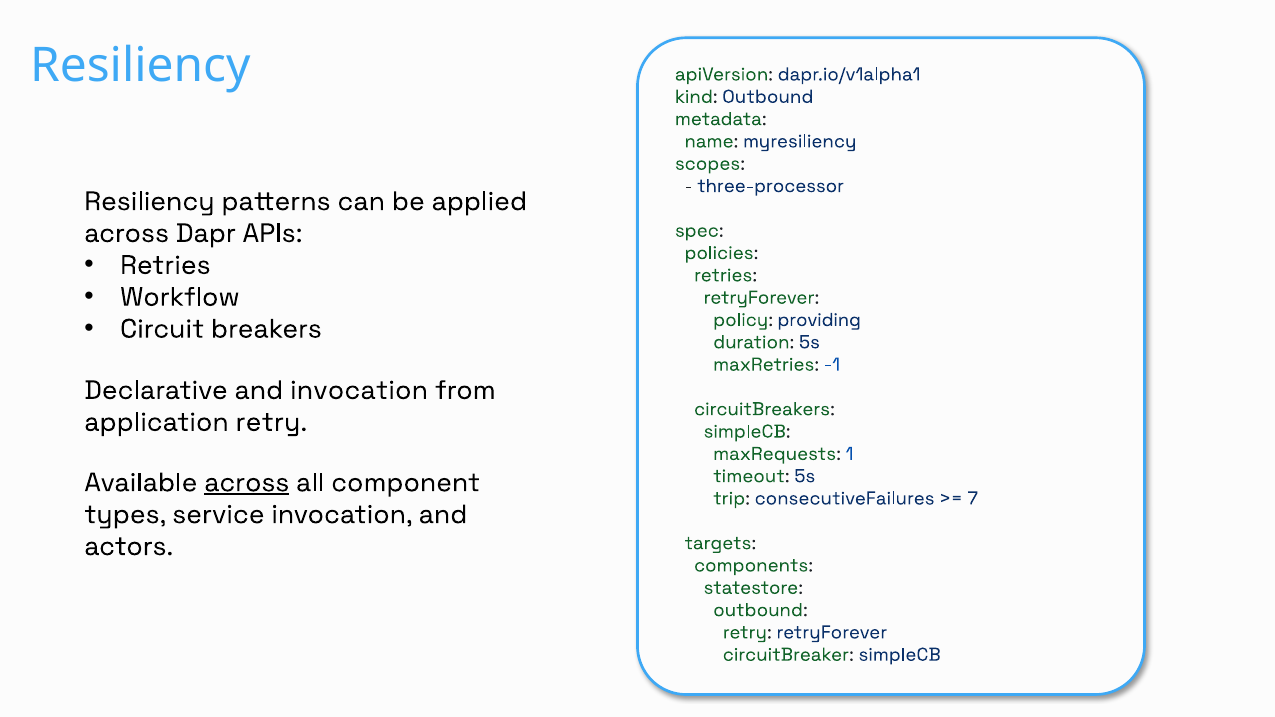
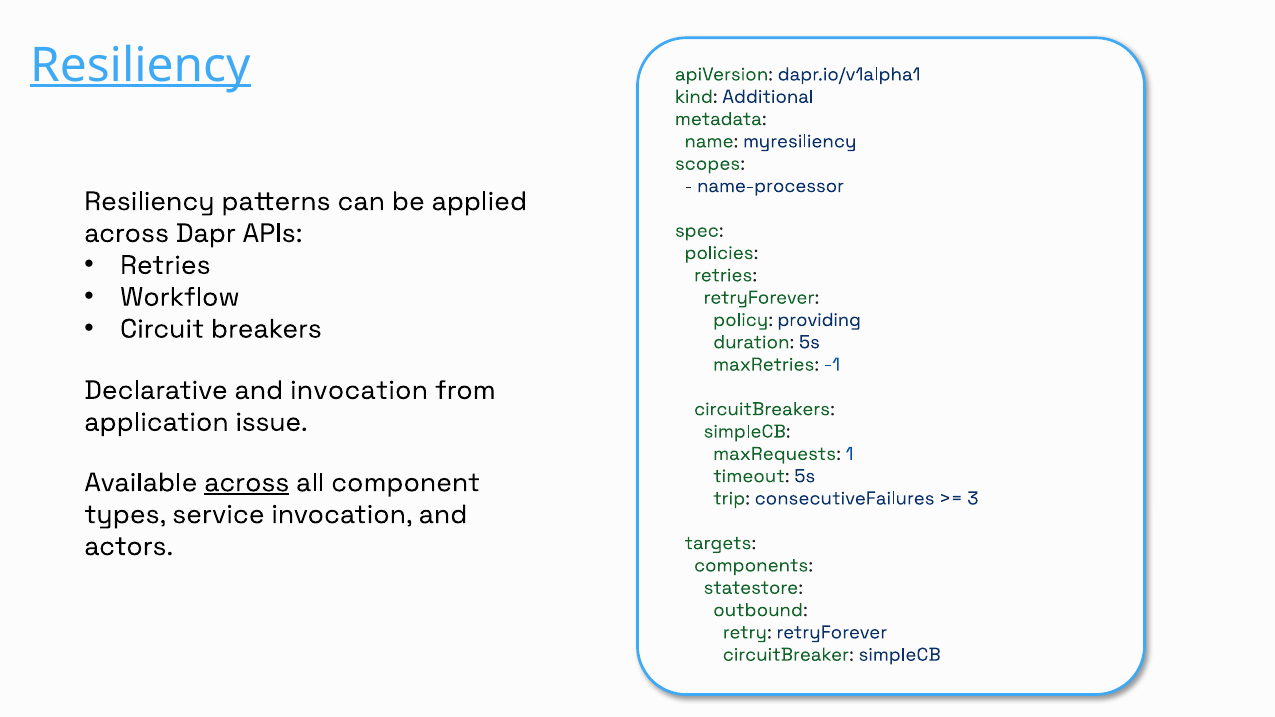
Resiliency at (140, 65) underline: none -> present
kind Outbound: Outbound -> Additional
three-processor: three-processor -> name-processor
application retry: retry -> issue
7: 7 -> 3
